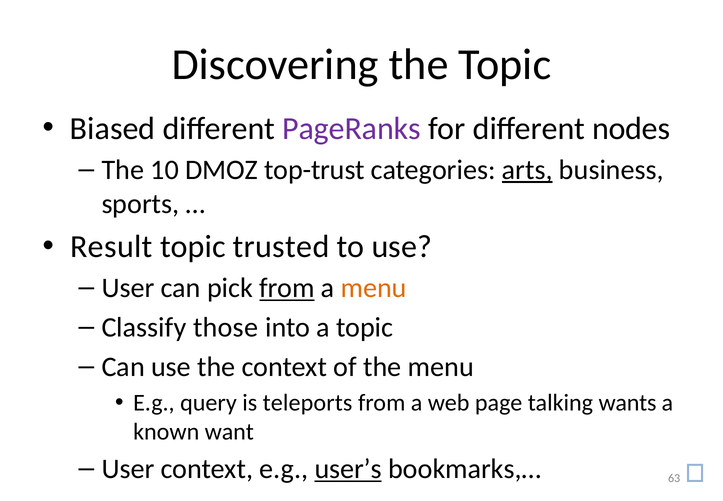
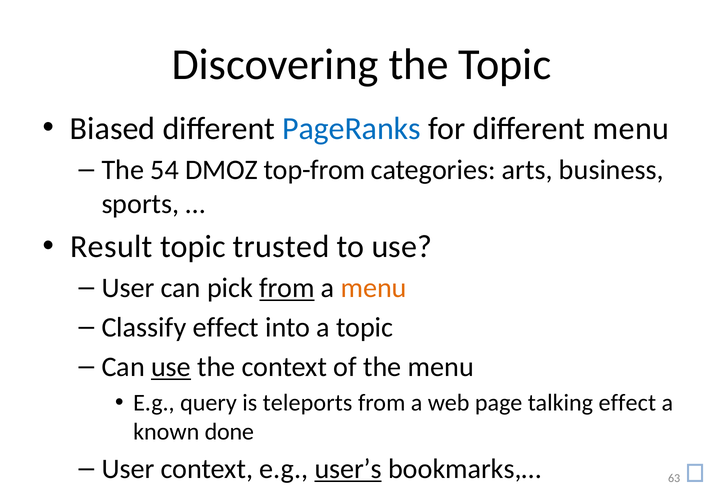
PageRanks colour: purple -> blue
different nodes: nodes -> menu
10: 10 -> 54
top-trust: top-trust -> top-from
arts underline: present -> none
Classify those: those -> effect
use at (171, 367) underline: none -> present
talking wants: wants -> effect
want: want -> done
